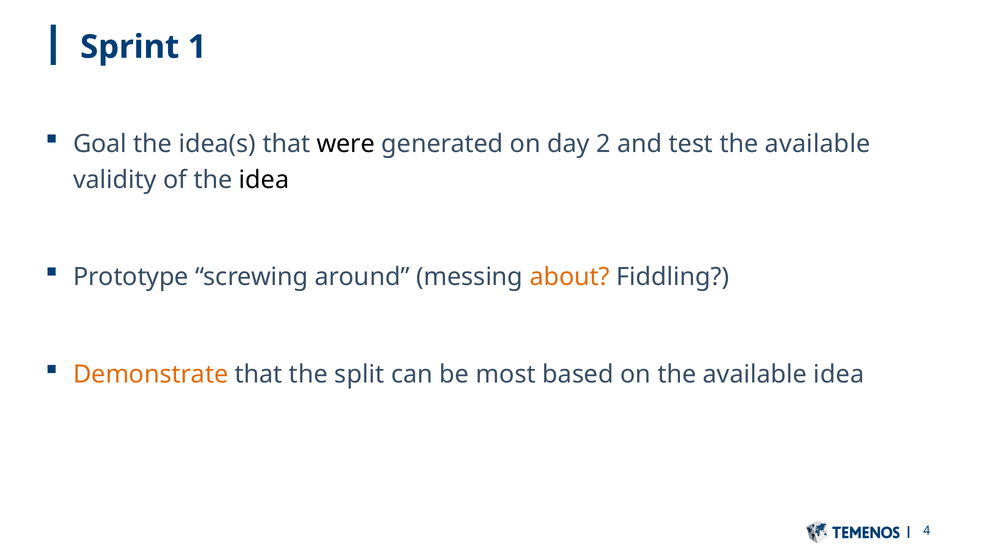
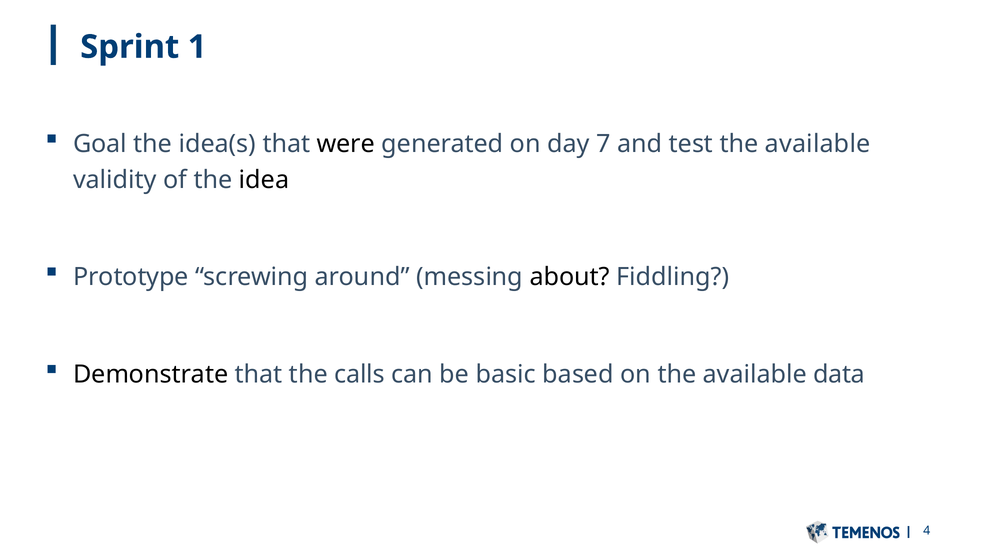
2: 2 -> 7
about colour: orange -> black
Demonstrate colour: orange -> black
split: split -> calls
most: most -> basic
available idea: idea -> data
